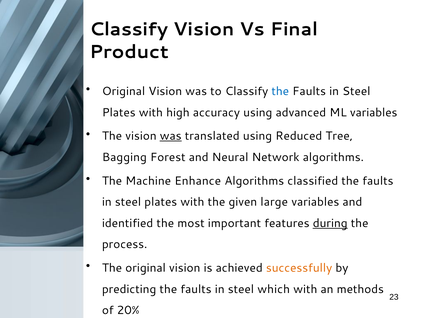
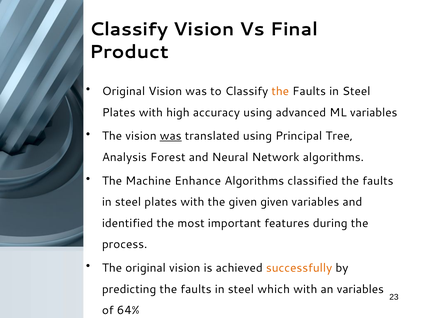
the at (280, 91) colour: blue -> orange
Reduced: Reduced -> Principal
Bagging: Bagging -> Analysis
given large: large -> given
during underline: present -> none
an methods: methods -> variables
20%: 20% -> 64%
